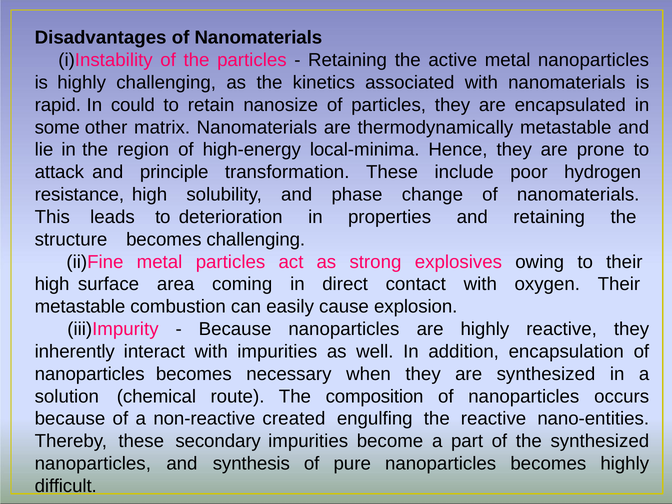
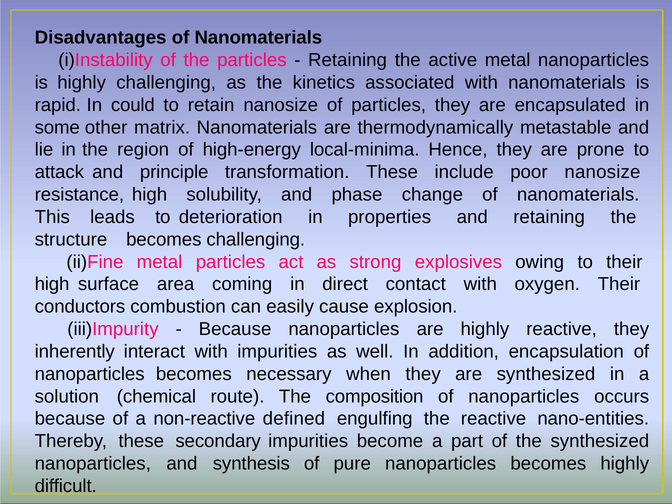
poor hydrogen: hydrogen -> nanosize
metastable at (80, 307): metastable -> conductors
created: created -> defined
